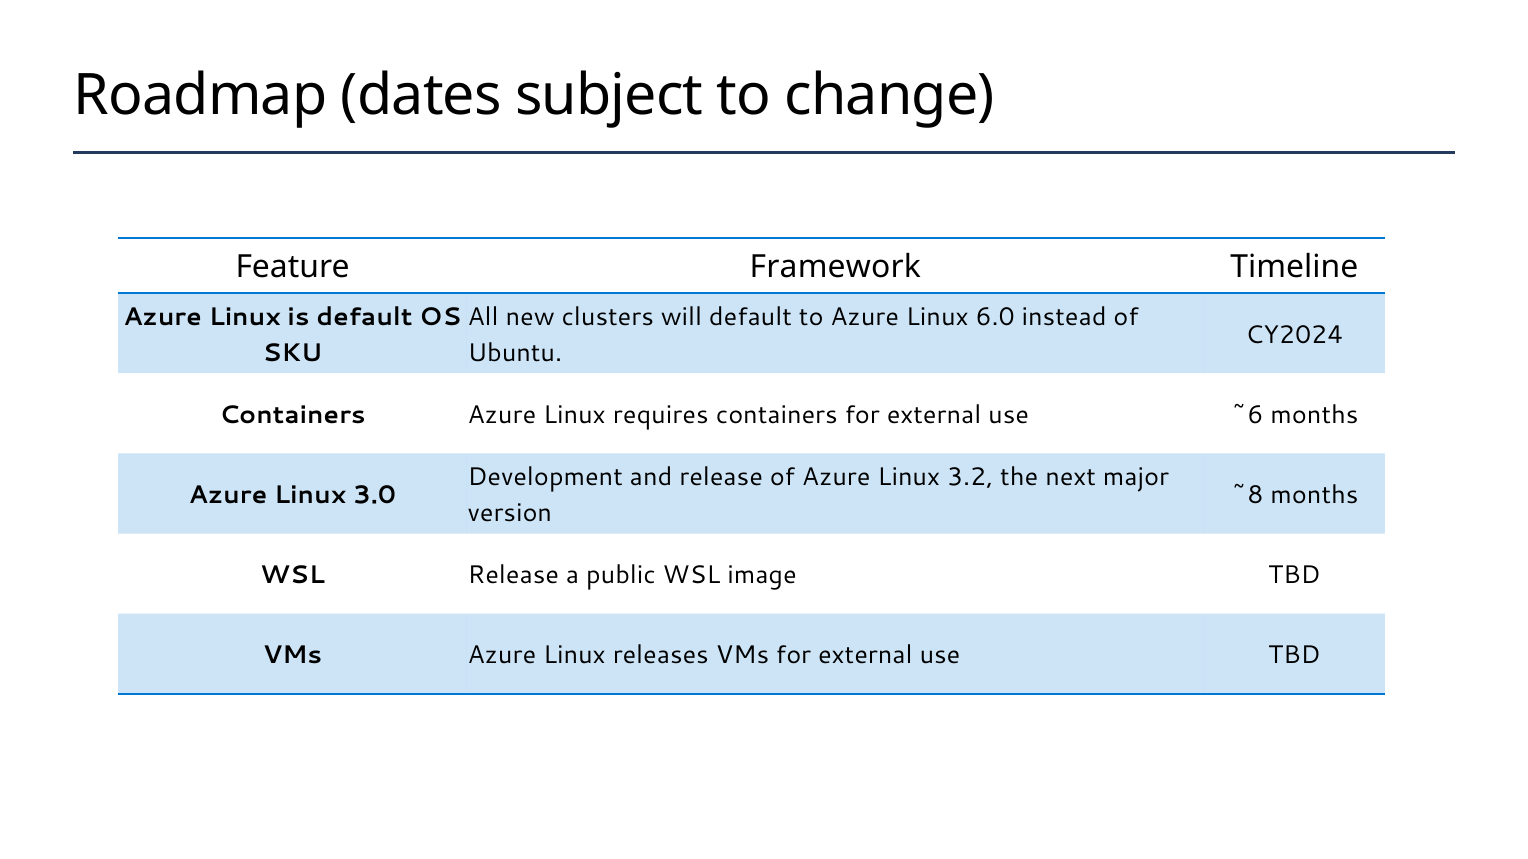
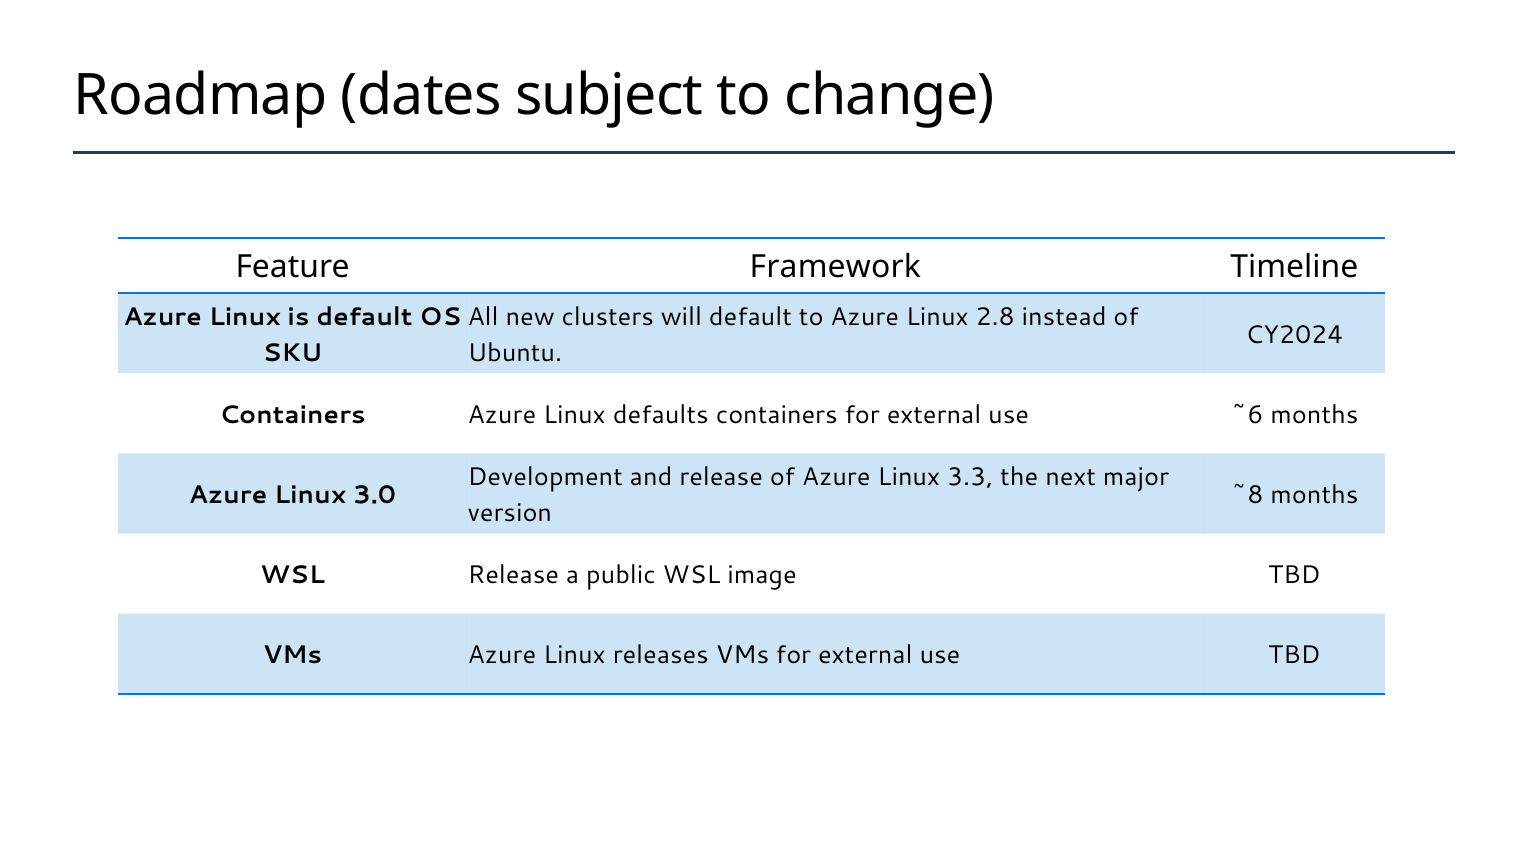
6.0: 6.0 -> 2.8
requires: requires -> defaults
3.2: 3.2 -> 3.3
